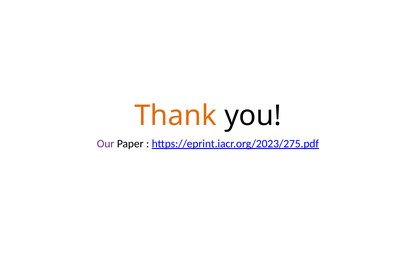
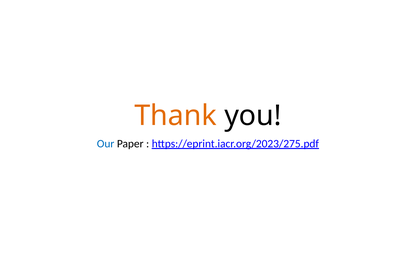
Our colour: purple -> blue
